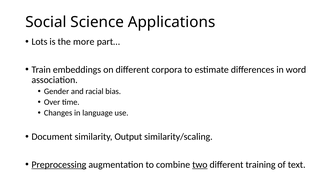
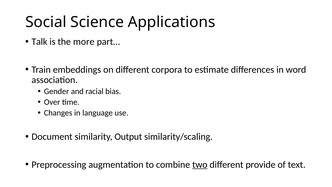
Lots: Lots -> Talk
Preprocessing underline: present -> none
training: training -> provide
